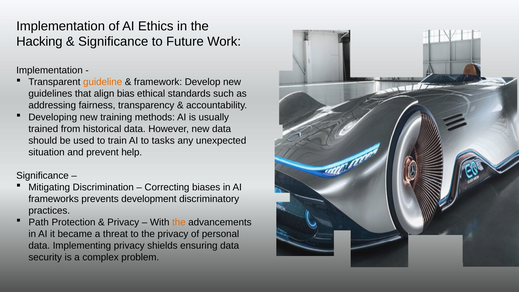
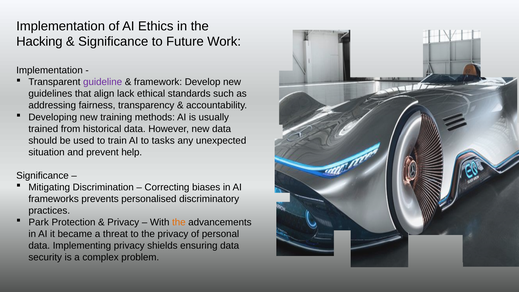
guideline colour: orange -> purple
bias: bias -> lack
development: development -> personalised
Path: Path -> Park
